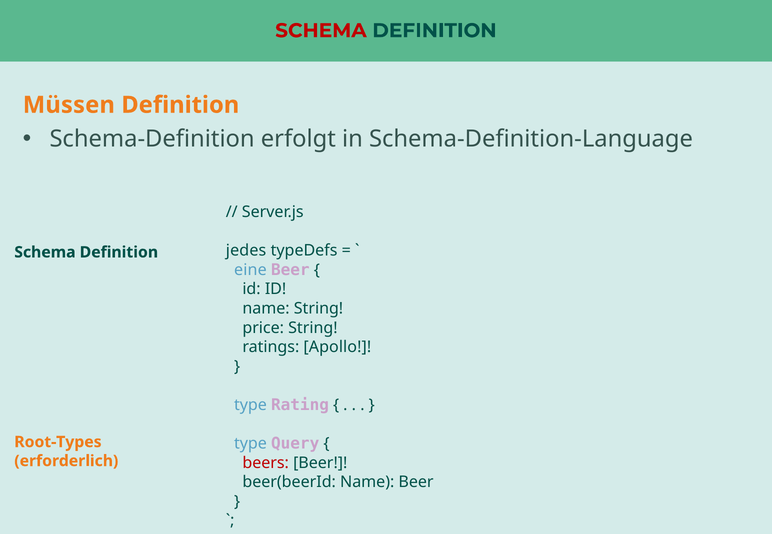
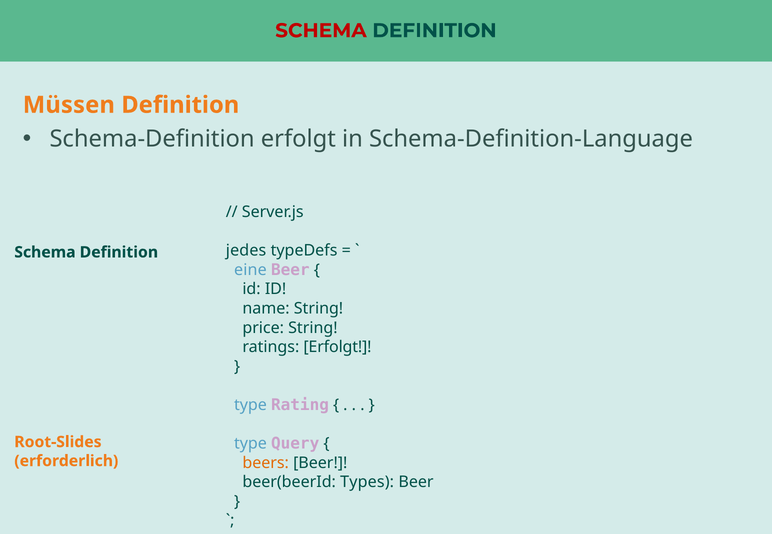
ratings Apollo: Apollo -> Erfolgt
Root-Types: Root-Types -> Root-Slides
beers colour: red -> orange
beer(beerId Name: Name -> Types
